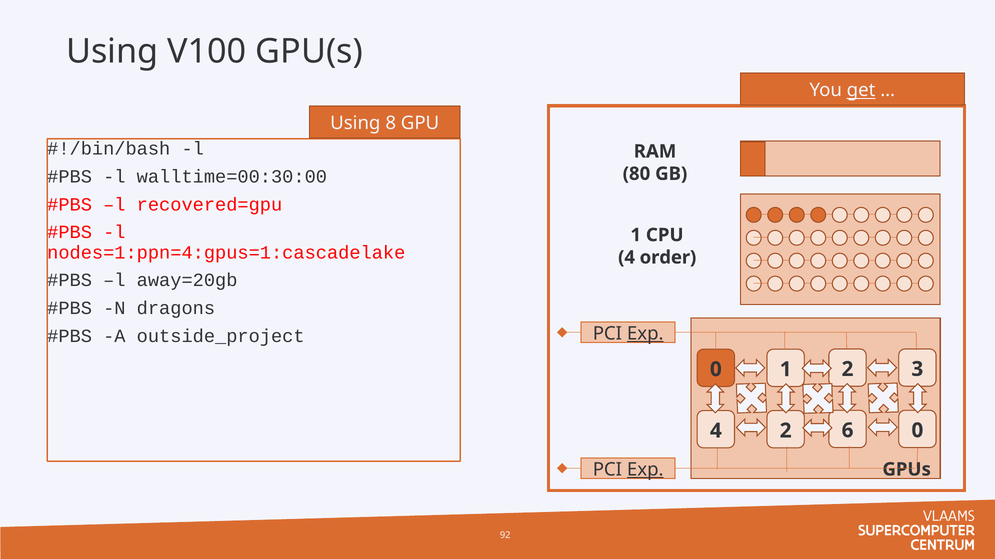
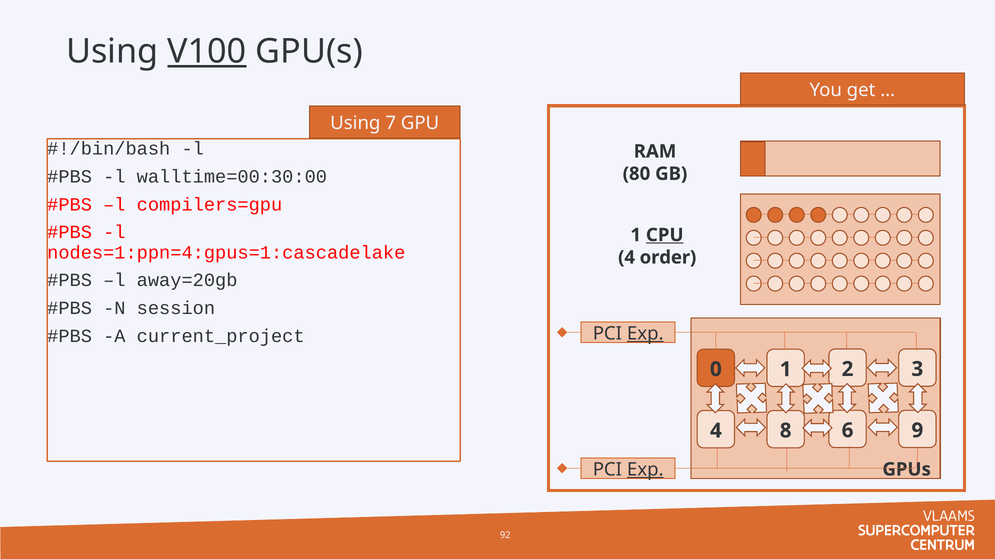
V100 underline: none -> present
get underline: present -> none
8: 8 -> 7
recovered=gpu: recovered=gpu -> compilers=gpu
CPU underline: none -> present
dragons: dragons -> session
outside_project: outside_project -> current_project
6 0: 0 -> 9
4 2: 2 -> 8
